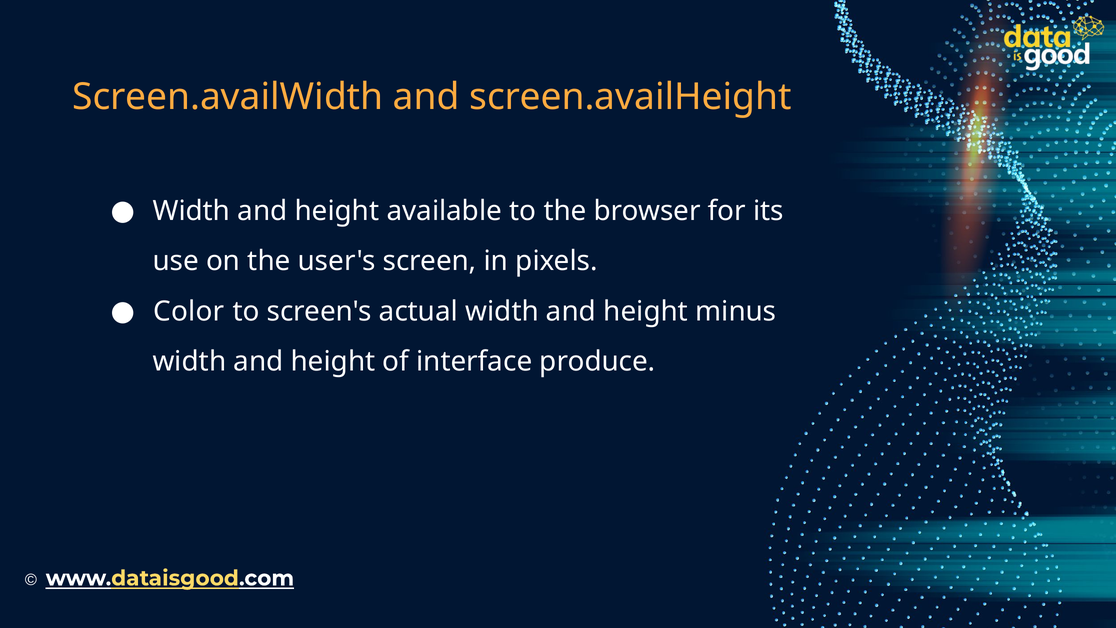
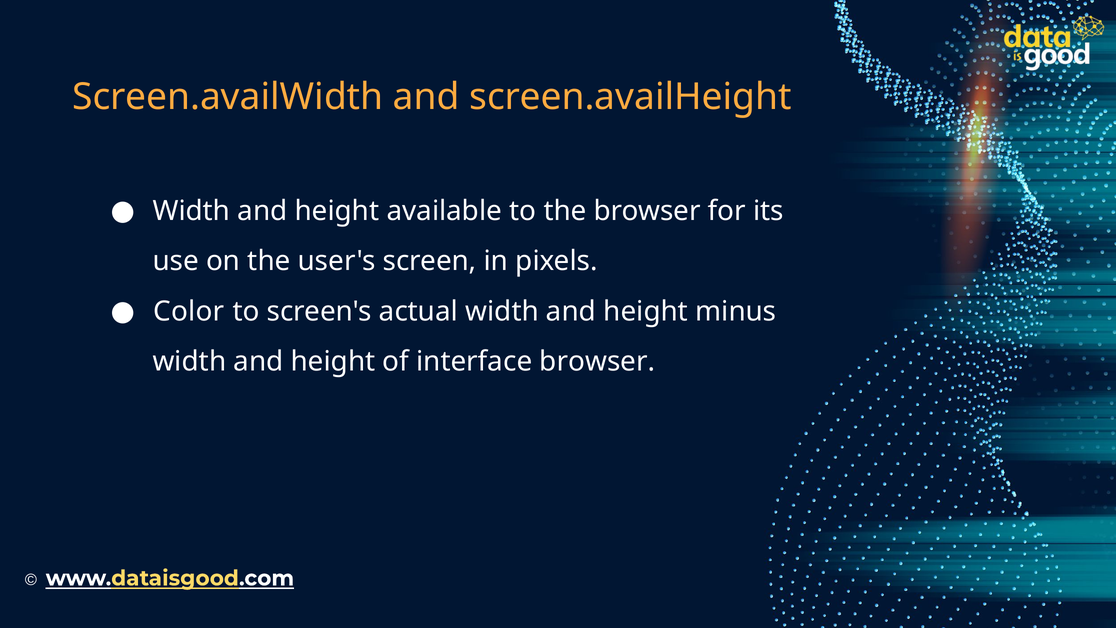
interface produce: produce -> browser
